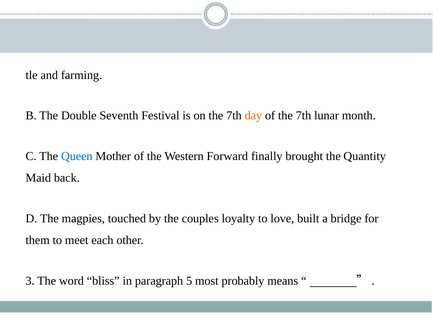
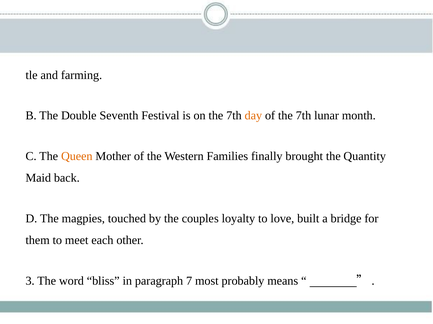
Queen colour: blue -> orange
Forward: Forward -> Families
5: 5 -> 7
